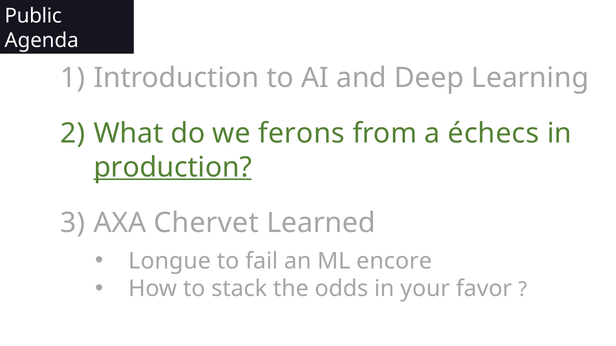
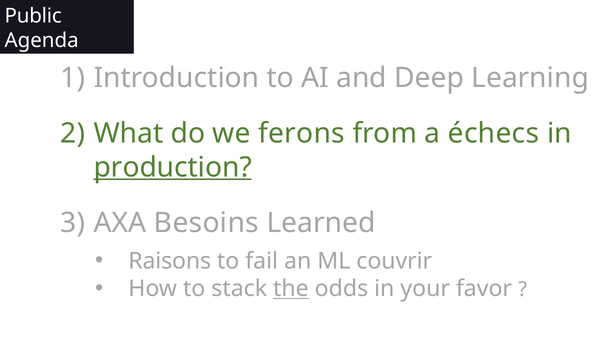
Chervet: Chervet -> Besoins
Longue: Longue -> Raisons
encore: encore -> couvrir
the underline: none -> present
